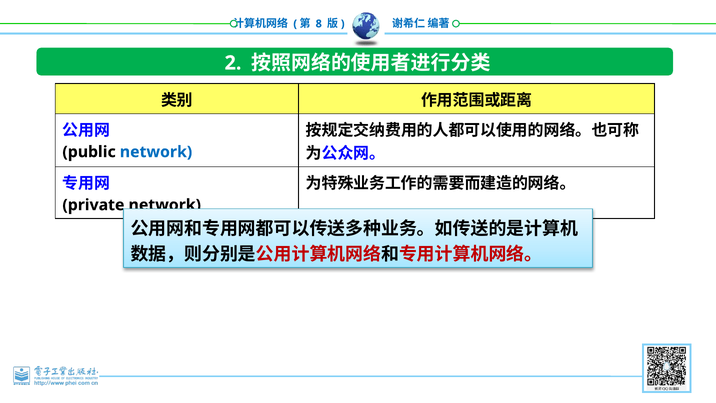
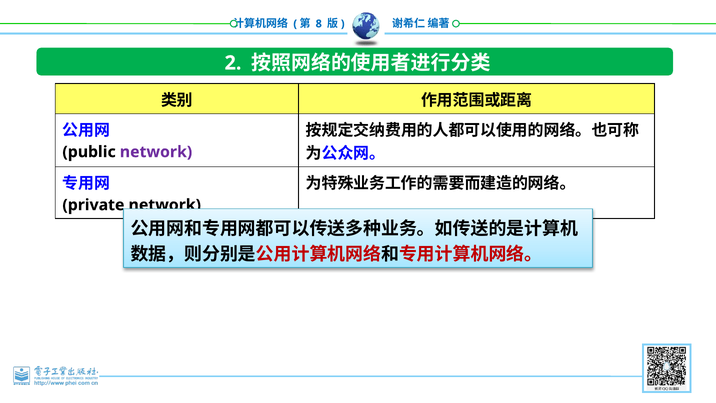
network at (156, 152) colour: blue -> purple
